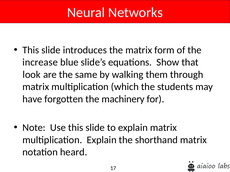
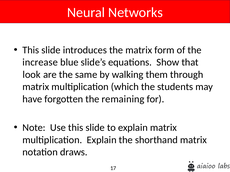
machinery: machinery -> remaining
heard: heard -> draws
